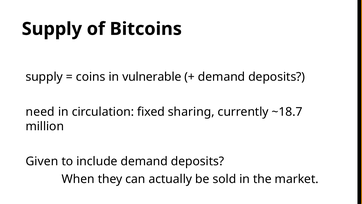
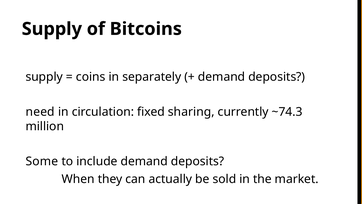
vulnerable: vulnerable -> separately
~18.7: ~18.7 -> ~74.3
Given: Given -> Some
